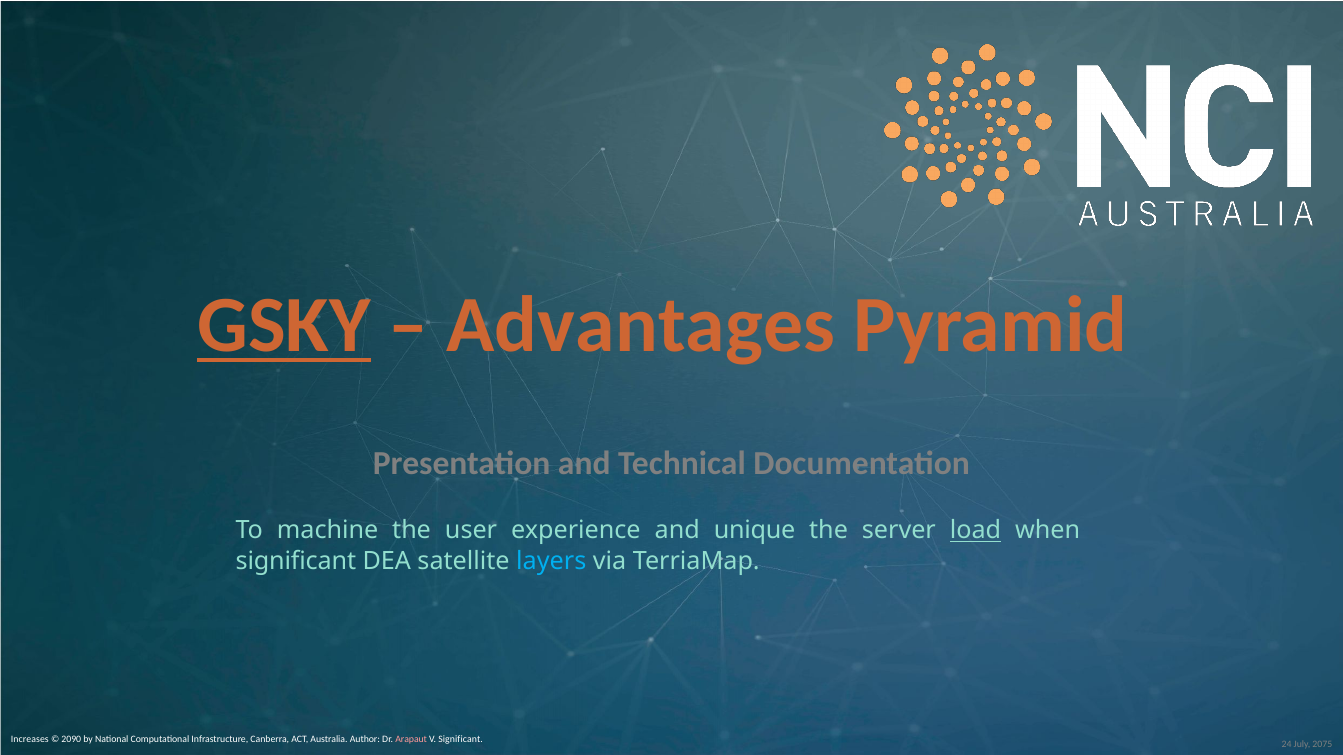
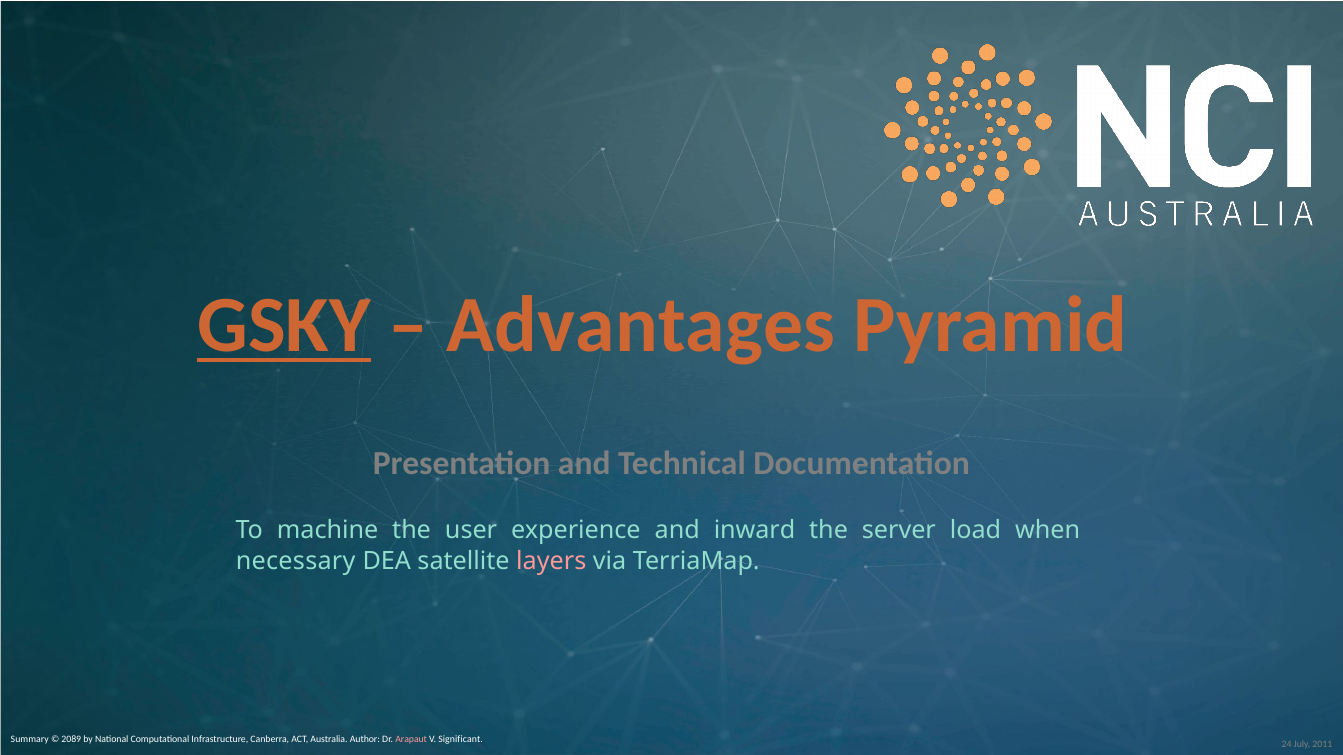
unique: unique -> inward
load underline: present -> none
significant at (296, 561): significant -> necessary
layers colour: light blue -> pink
Increases: Increases -> Summary
2090: 2090 -> 2089
2075: 2075 -> 2011
